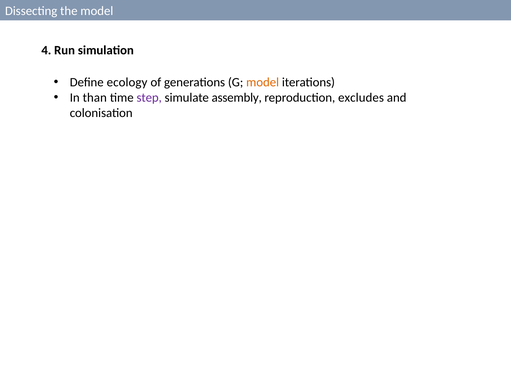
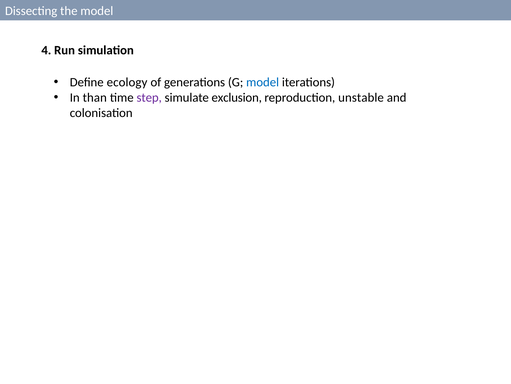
model at (263, 82) colour: orange -> blue
assembly: assembly -> exclusion
excludes: excludes -> unstable
